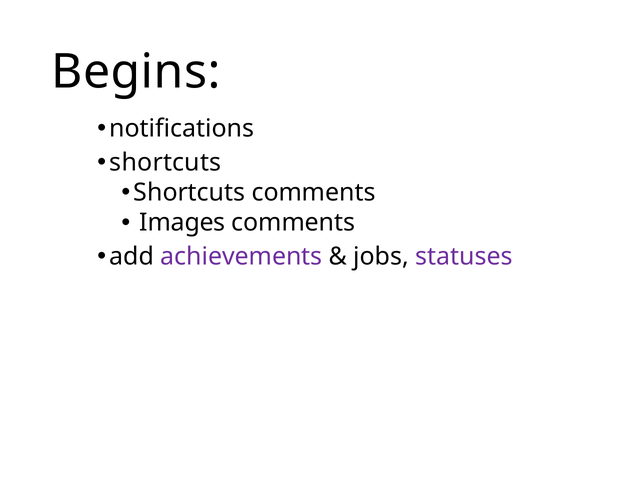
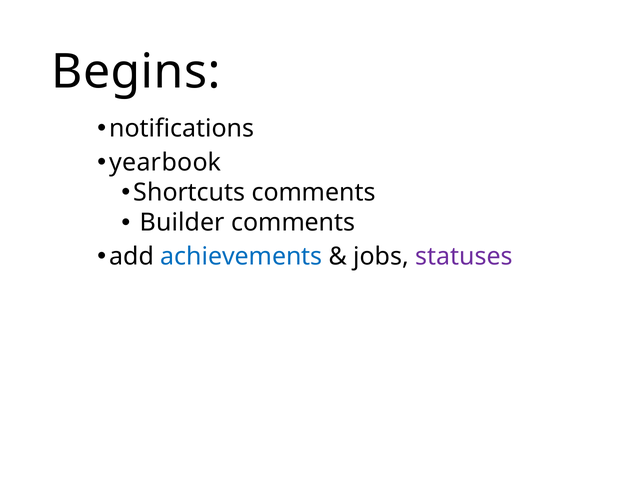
shortcuts at (165, 162): shortcuts -> yearbook
Images: Images -> Builder
achievements colour: purple -> blue
